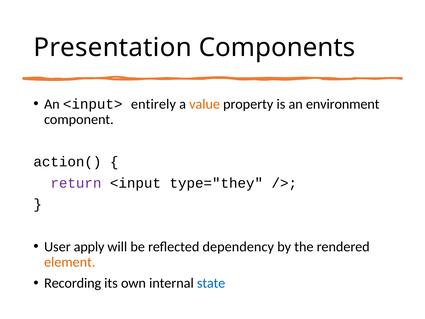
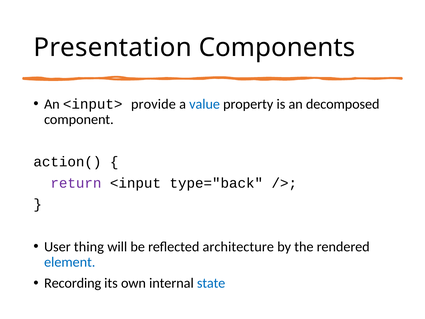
entirely: entirely -> provide
value colour: orange -> blue
environment: environment -> decomposed
type="they: type="they -> type="back
apply: apply -> thing
dependency: dependency -> architecture
element colour: orange -> blue
